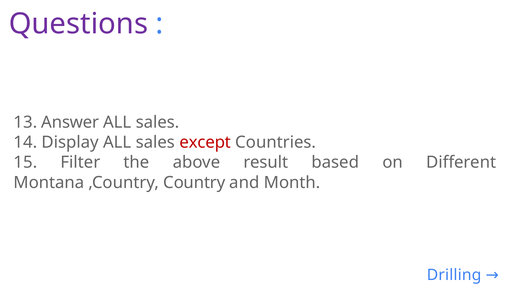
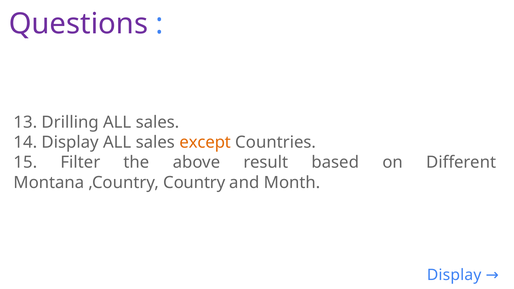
Answer: Answer -> Drilling
except colour: red -> orange
Drilling at (454, 275): Drilling -> Display
